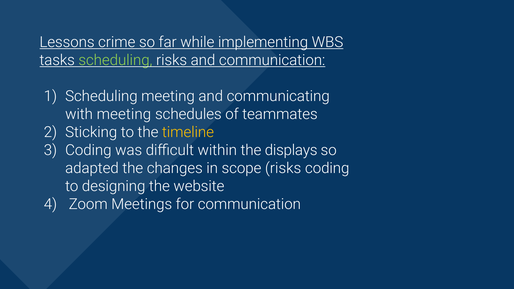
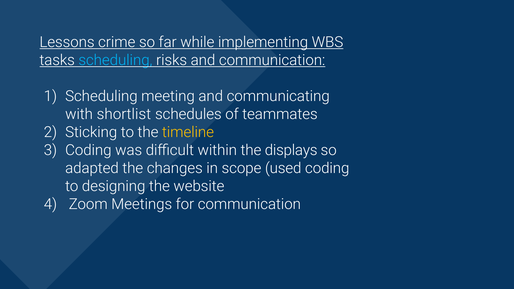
scheduling at (115, 60) colour: light green -> light blue
with meeting: meeting -> shortlist
scope risks: risks -> used
